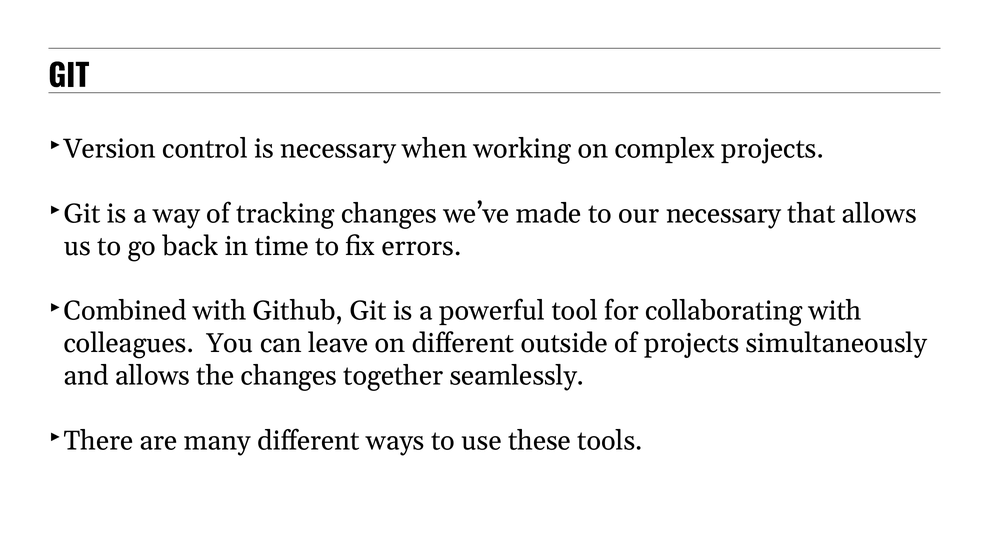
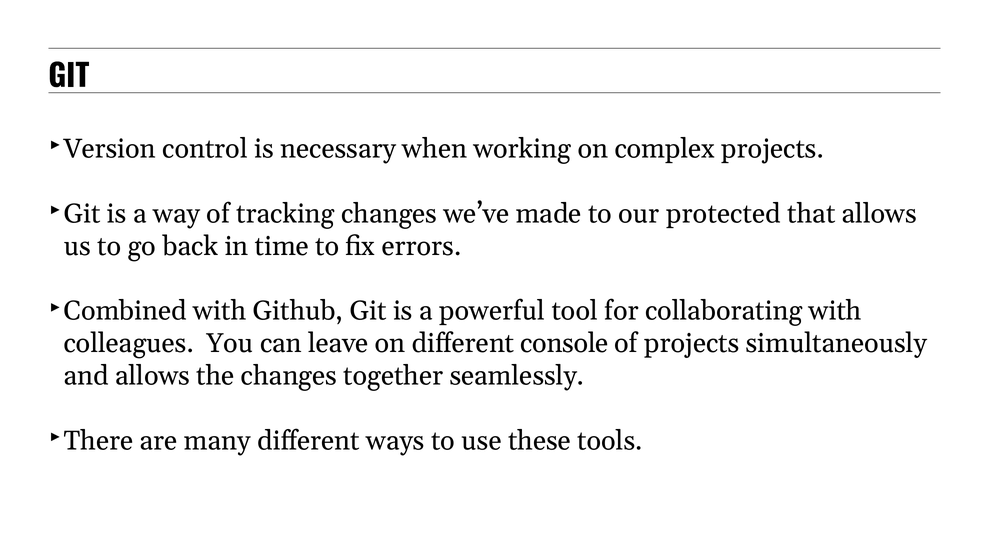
our necessary: necessary -> protected
outside: outside -> console
